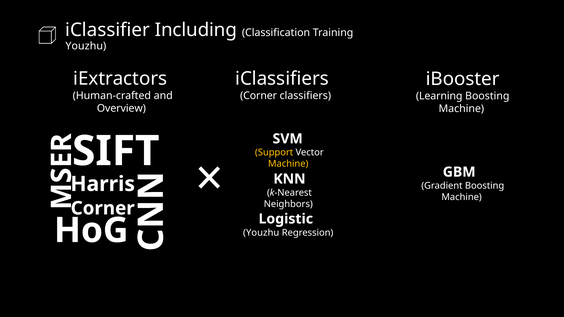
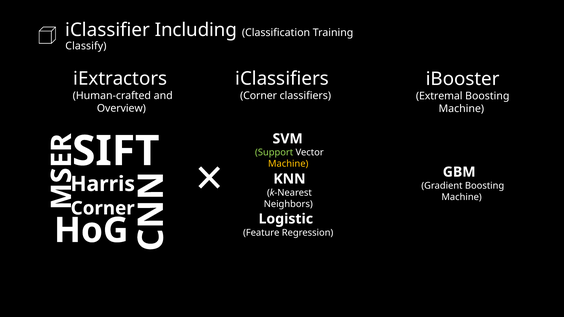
Youzhu at (86, 46): Youzhu -> Classify
Learning: Learning -> Extremal
Support colour: yellow -> light green
Youzhu at (261, 233): Youzhu -> Feature
